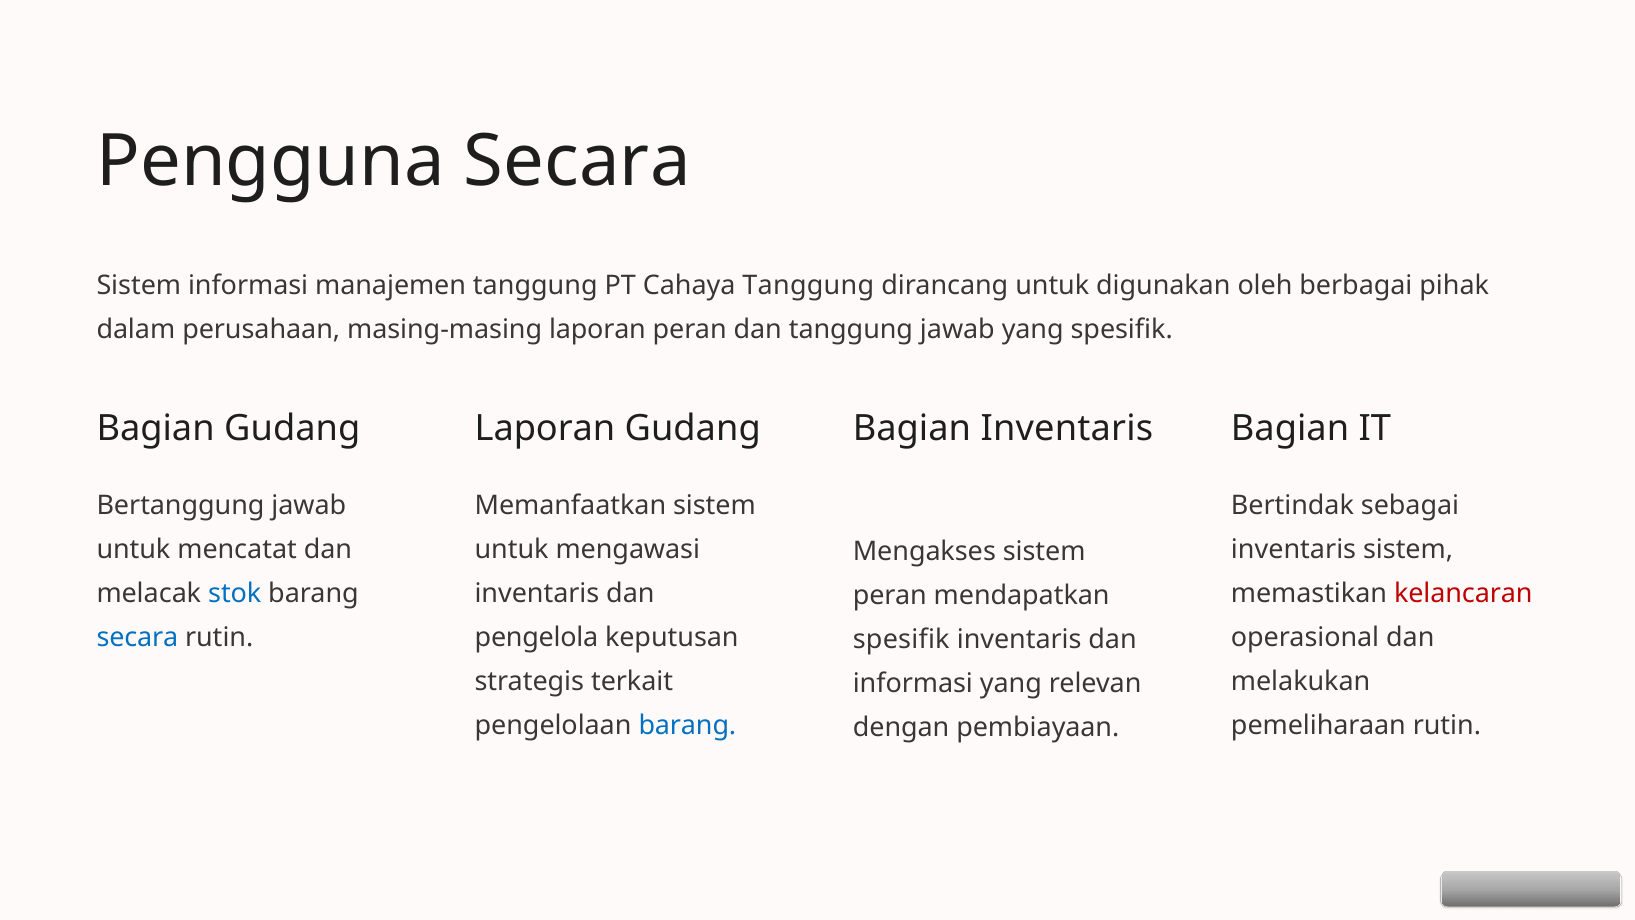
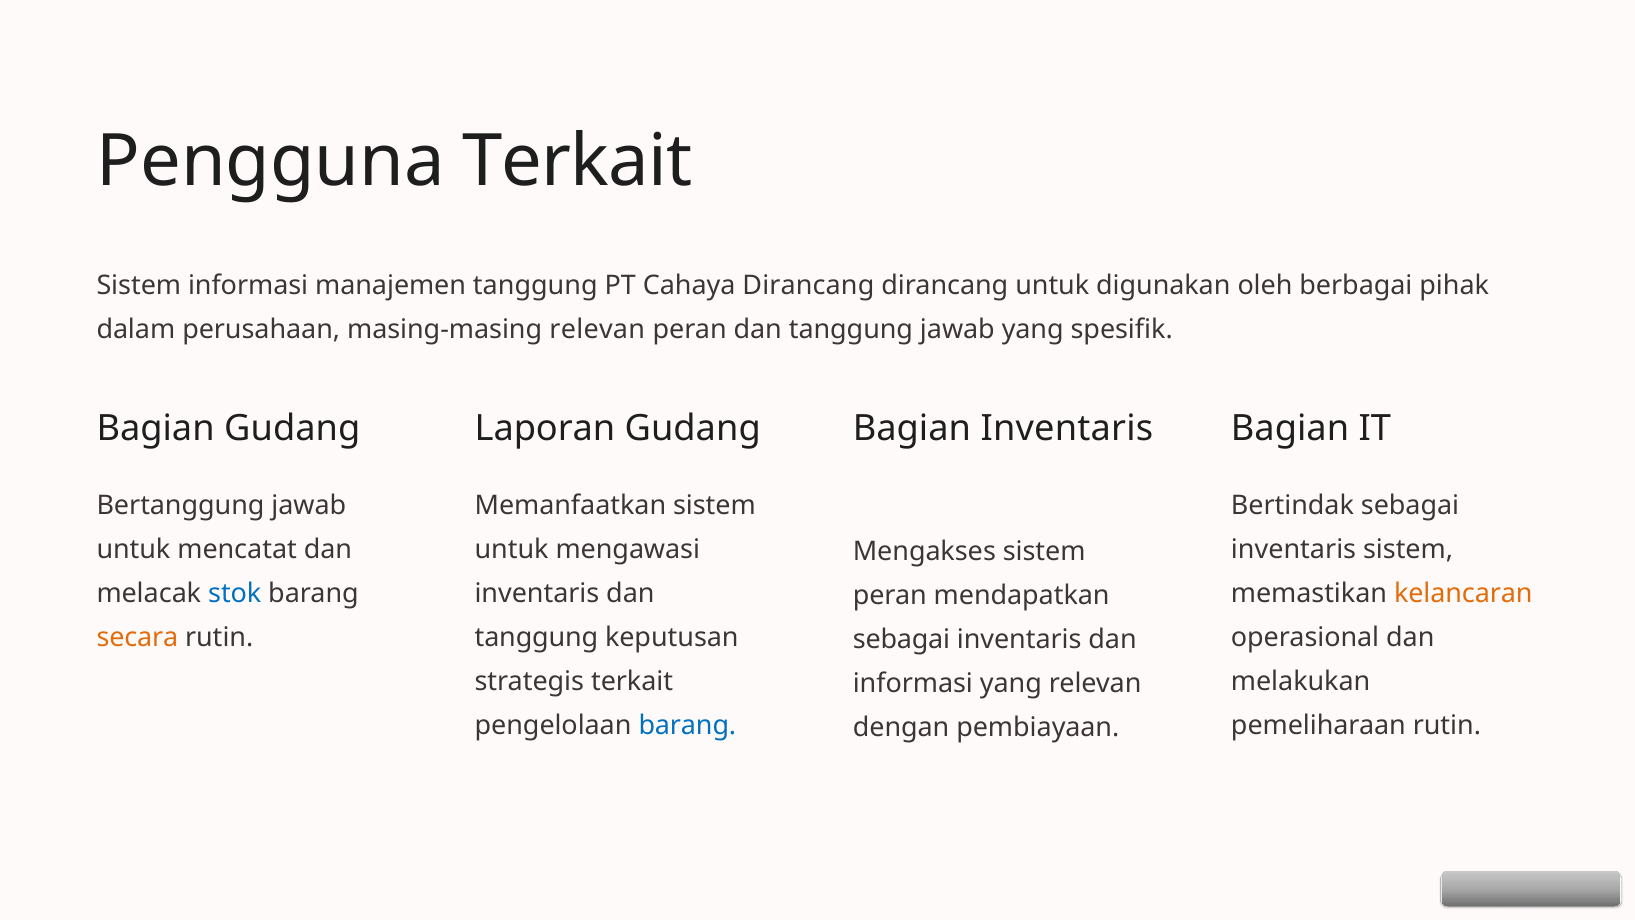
Pengguna Secara: Secara -> Terkait
Cahaya Tanggung: Tanggung -> Dirancang
masing-masing laporan: laporan -> relevan
kelancaran colour: red -> orange
secara at (137, 638) colour: blue -> orange
pengelola at (536, 638): pengelola -> tanggung
spesifik at (901, 639): spesifik -> sebagai
